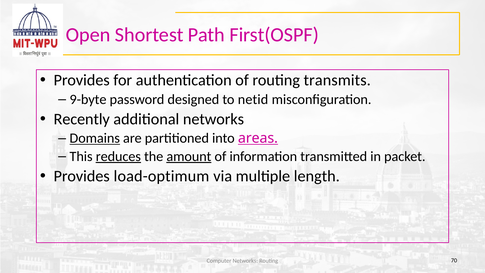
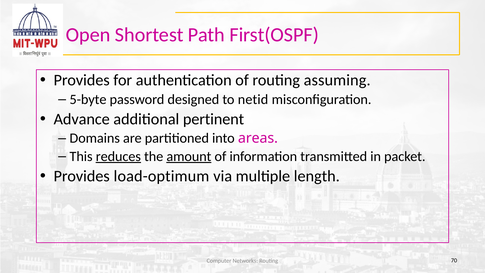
transmits: transmits -> assuming
9-byte: 9-byte -> 5-byte
Recently: Recently -> Advance
additional networks: networks -> pertinent
Domains underline: present -> none
areas underline: present -> none
